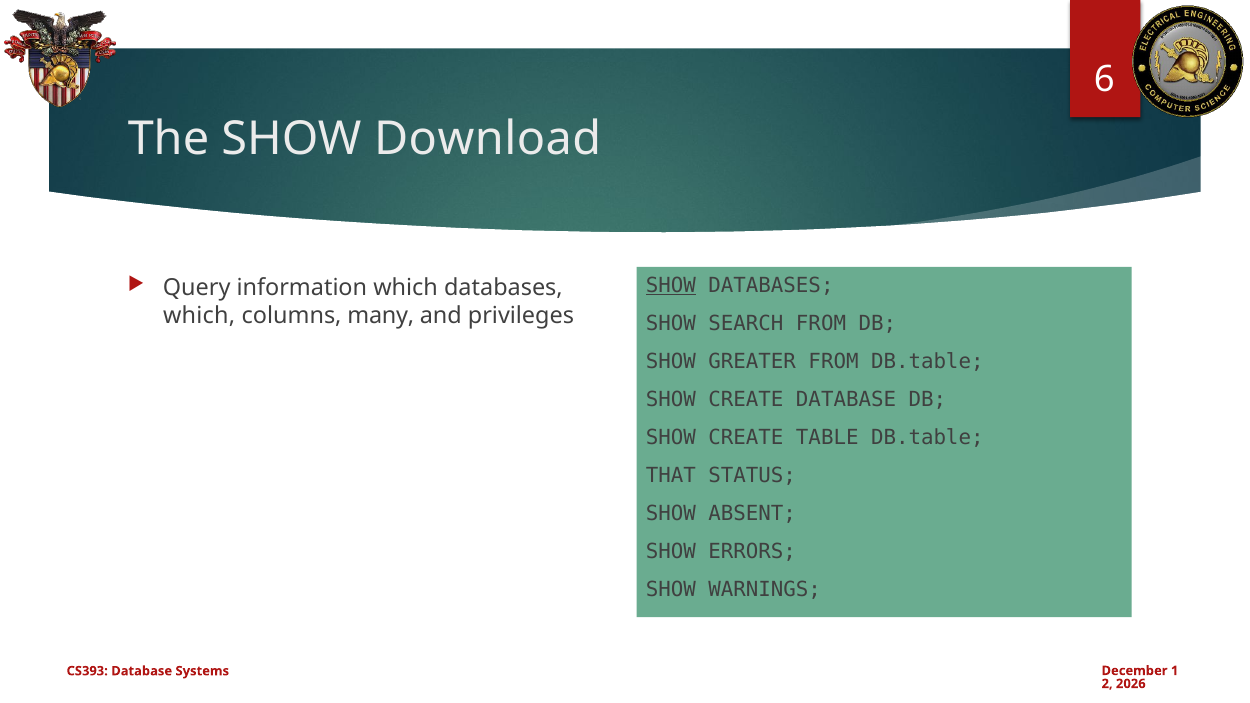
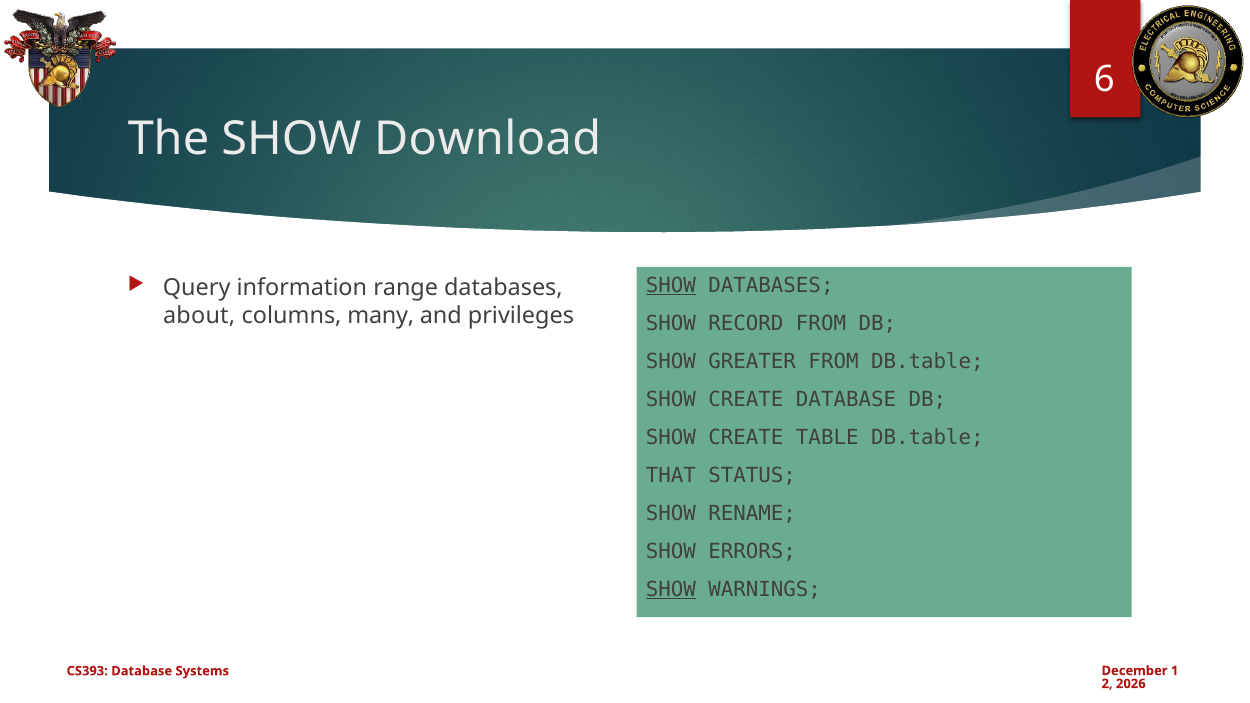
information which: which -> range
which at (199, 315): which -> about
SEARCH: SEARCH -> RECORD
ABSENT: ABSENT -> RENAME
SHOW at (671, 590) underline: none -> present
